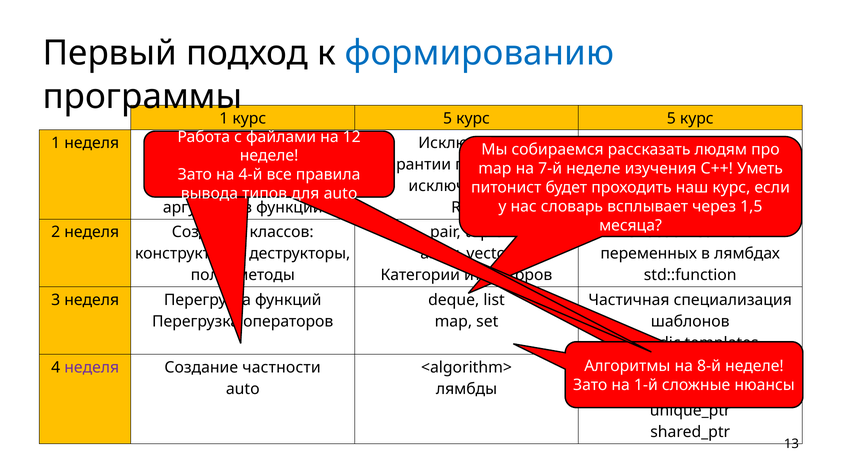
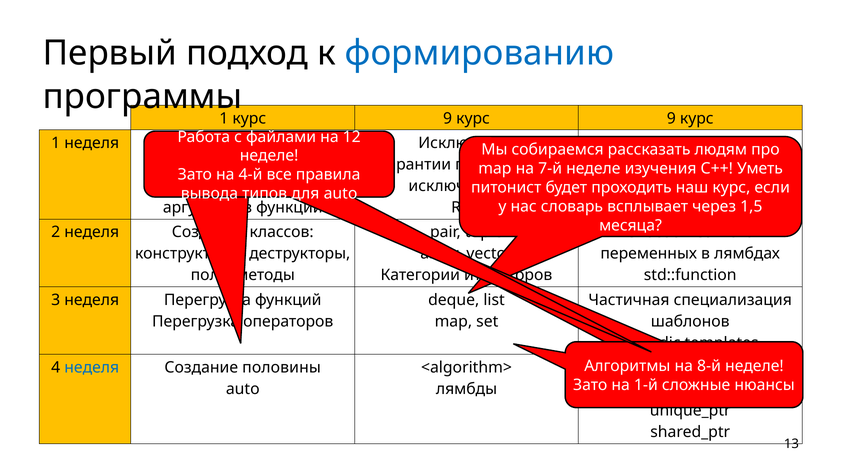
5 at (448, 118): 5 -> 9
5 at (671, 118): 5 -> 9
неделя at (92, 368) colour: purple -> blue
частности: частности -> половины
